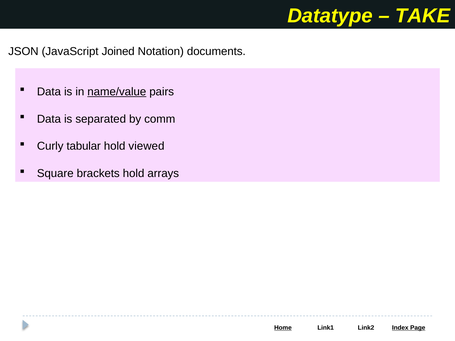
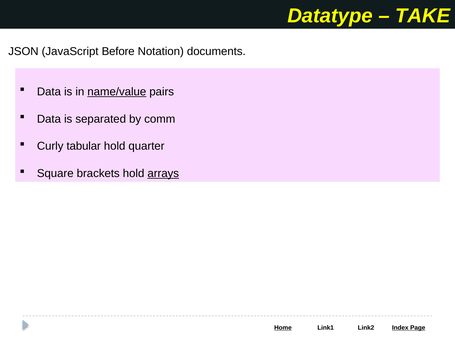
Joined: Joined -> Before
viewed: viewed -> quarter
arrays underline: none -> present
